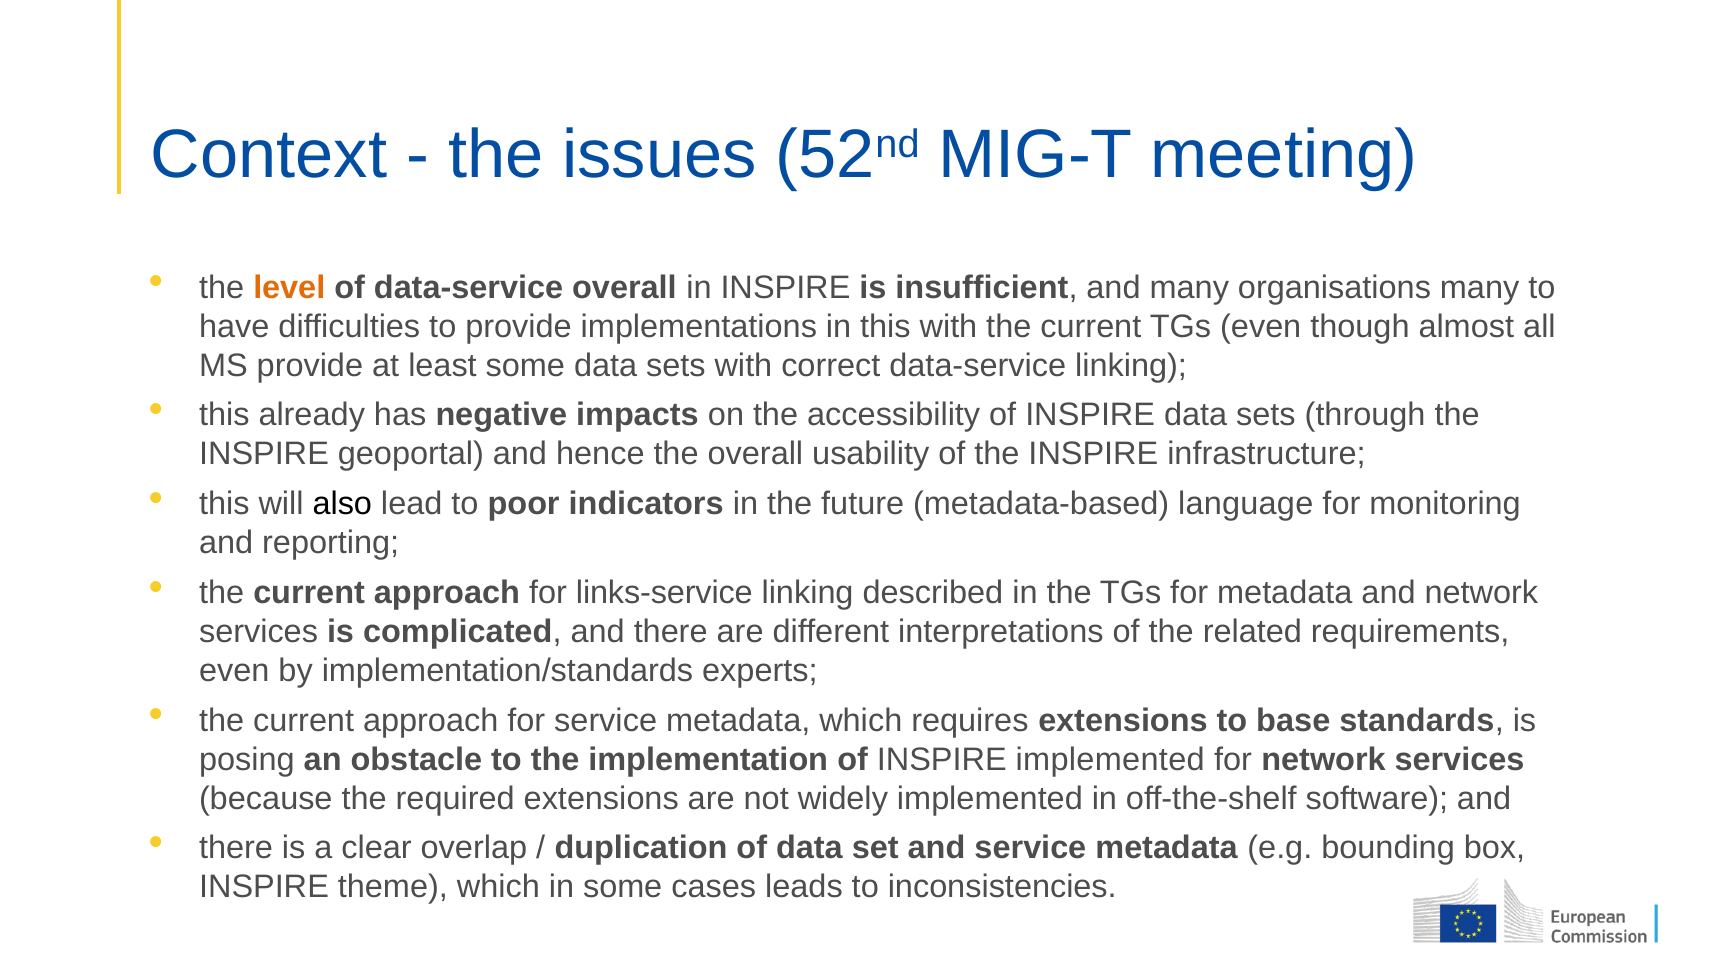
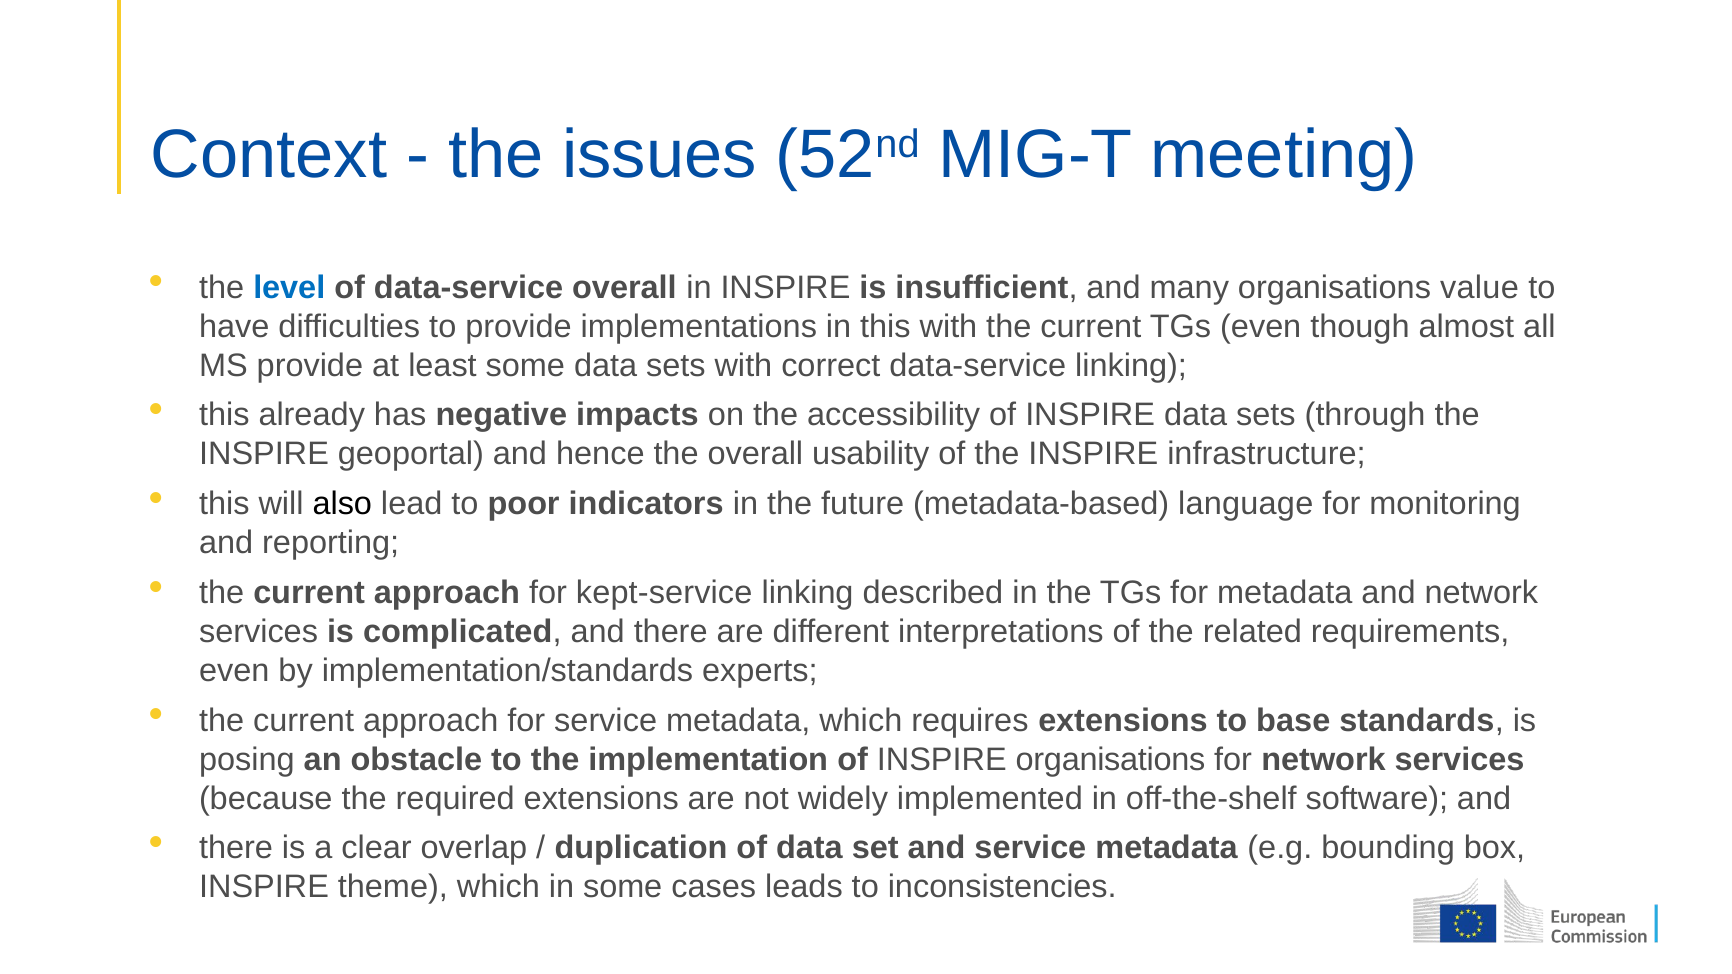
level colour: orange -> blue
organisations many: many -> value
links-service: links-service -> kept-service
INSPIRE implemented: implemented -> organisations
